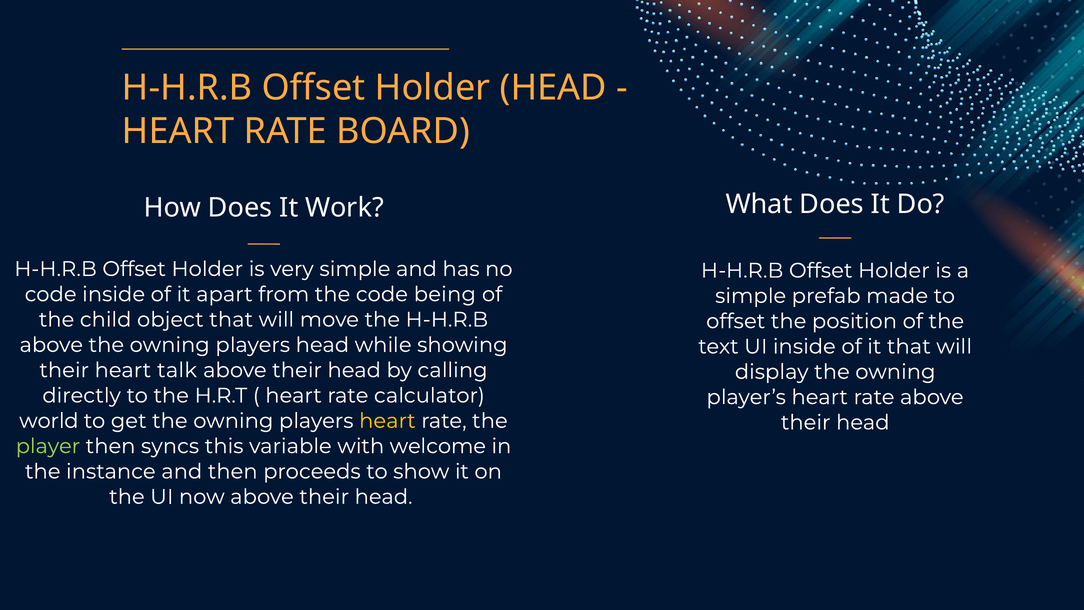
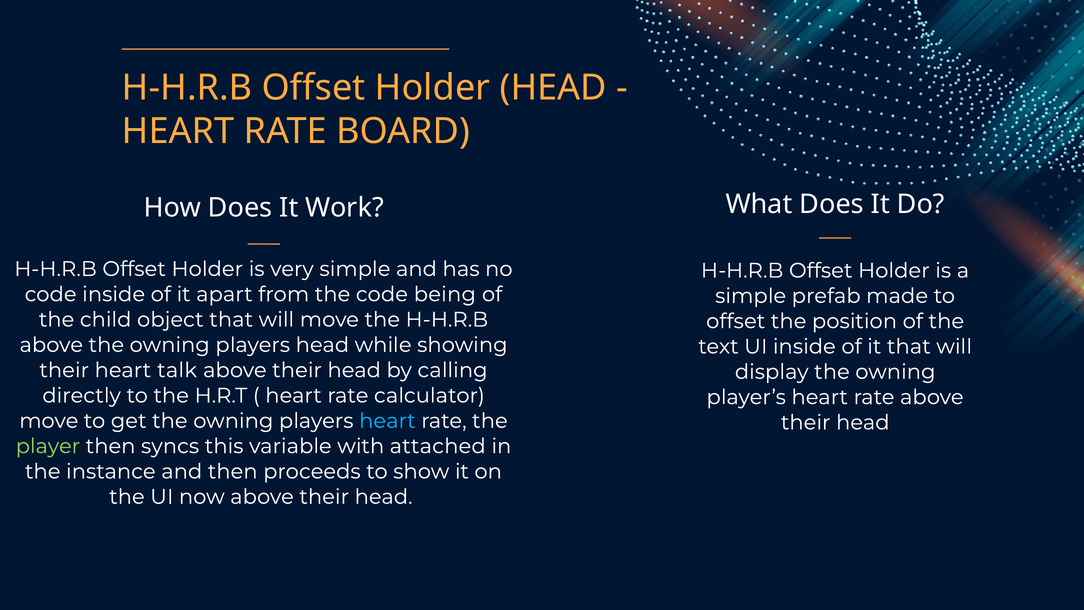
world at (49, 421): world -> move
heart at (387, 421) colour: yellow -> light blue
welcome: welcome -> attached
